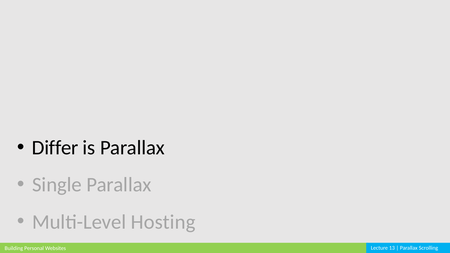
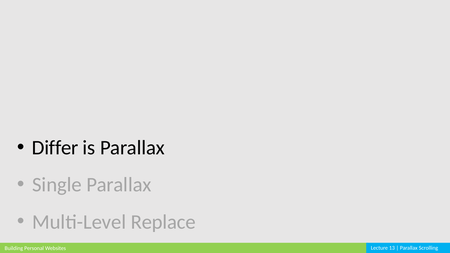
Hosting: Hosting -> Replace
